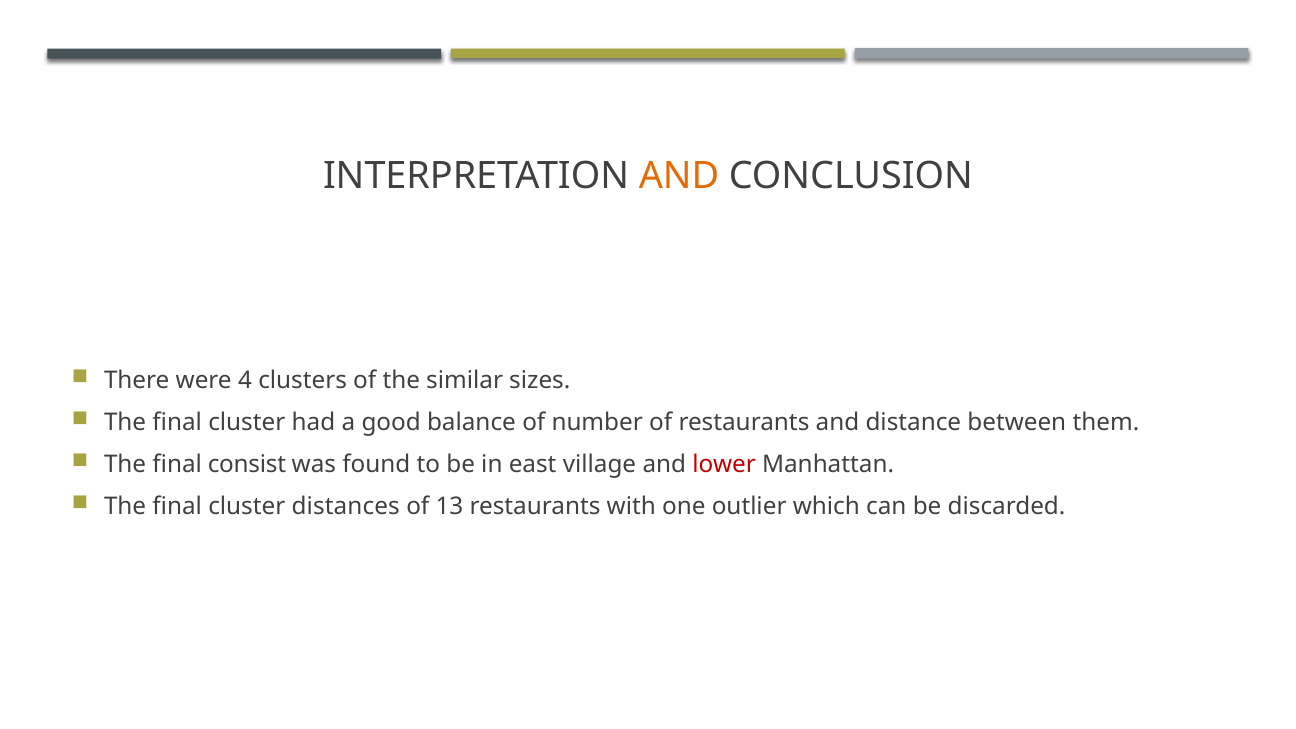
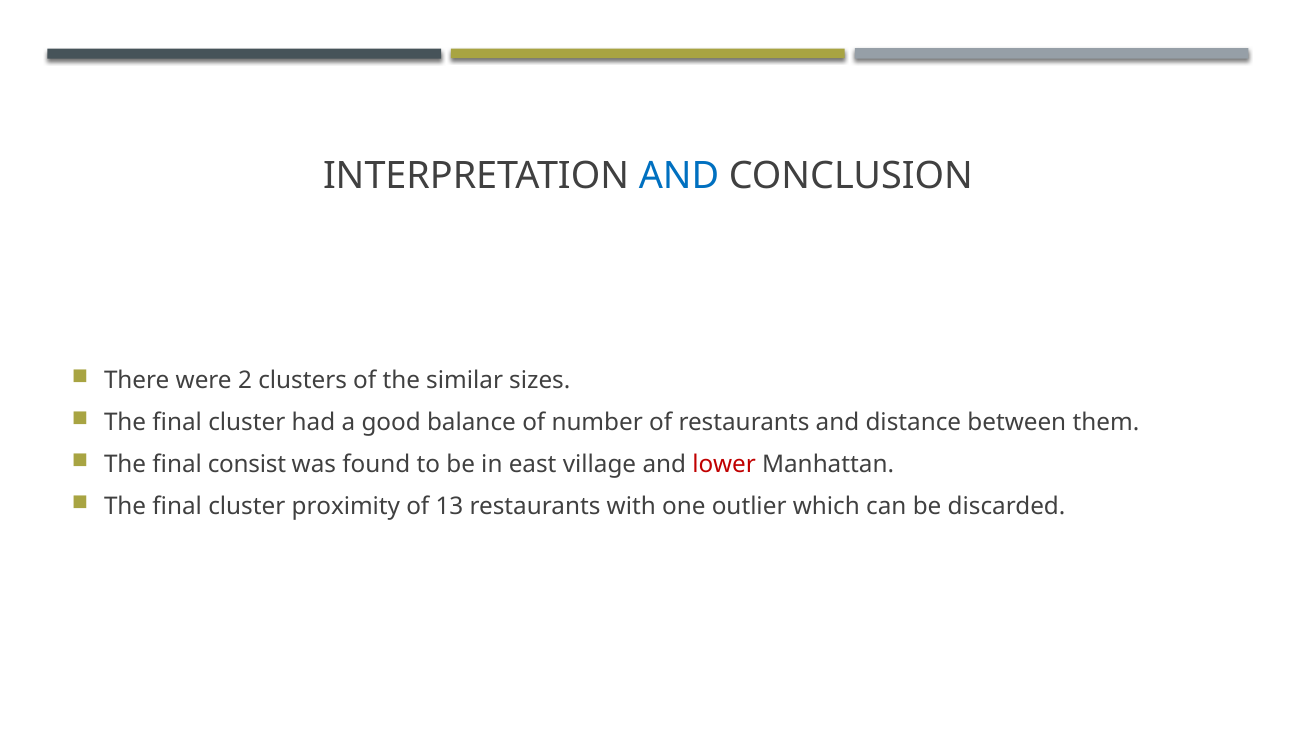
AND at (679, 176) colour: orange -> blue
4: 4 -> 2
distances: distances -> proximity
